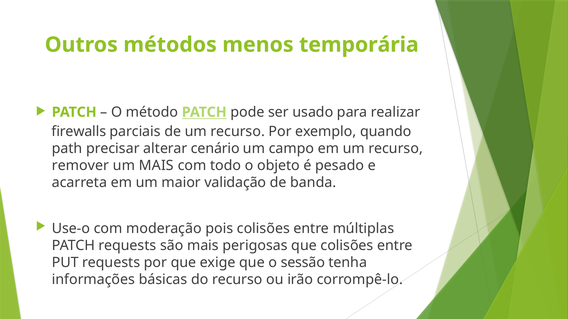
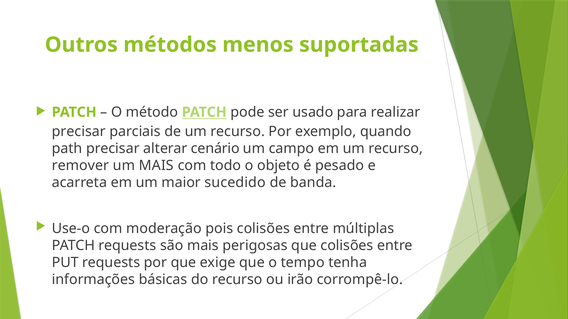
temporária: temporária -> suportadas
firewalls at (79, 132): firewalls -> precisar
validação: validação -> sucedido
sessão: sessão -> tempo
